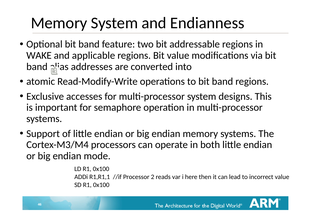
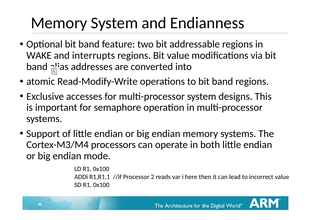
applicable: applicable -> interrupts
